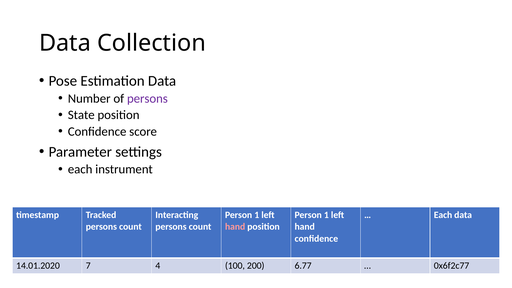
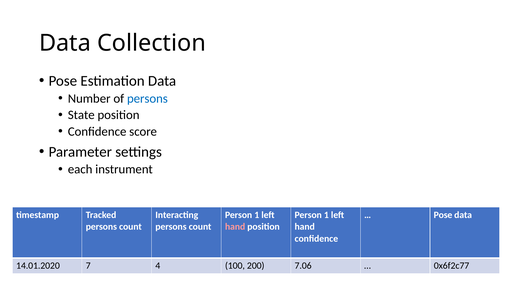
persons at (147, 99) colour: purple -> blue
Each at (443, 215): Each -> Pose
6.77: 6.77 -> 7.06
